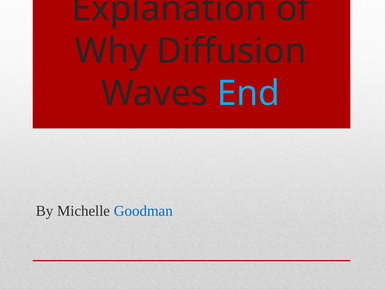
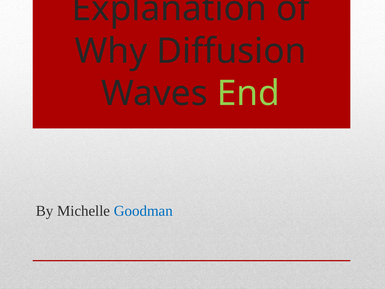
End colour: light blue -> light green
